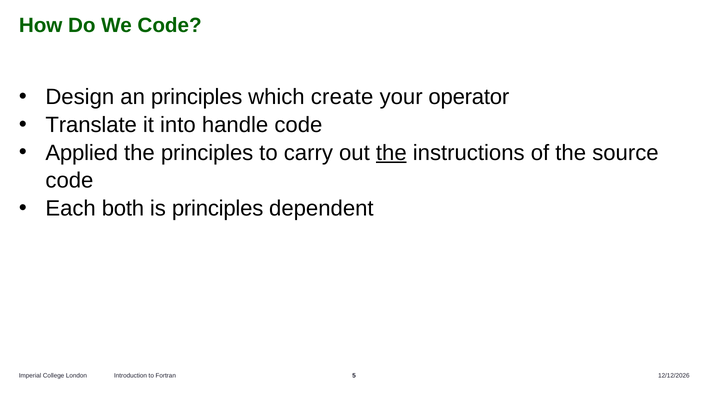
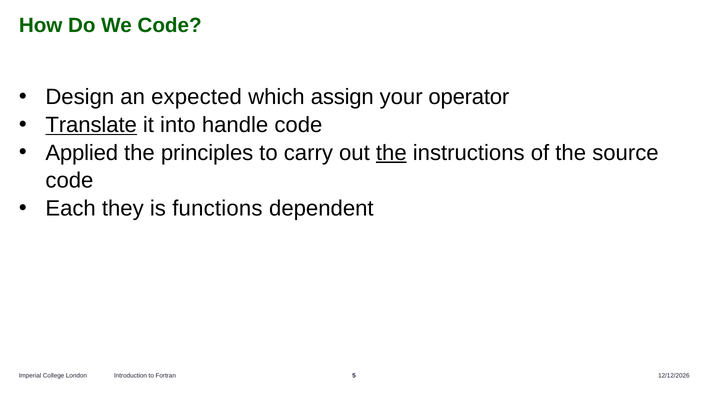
an principles: principles -> expected
create: create -> assign
Translate underline: none -> present
both: both -> they
is principles: principles -> functions
